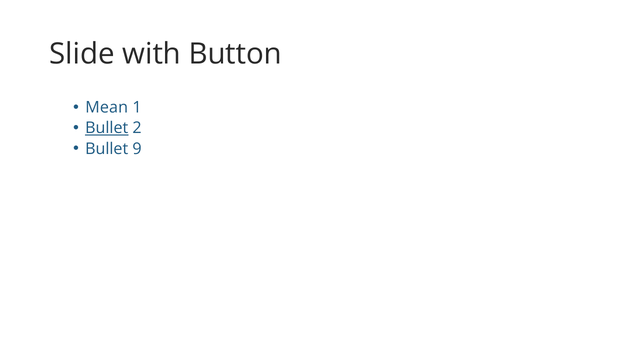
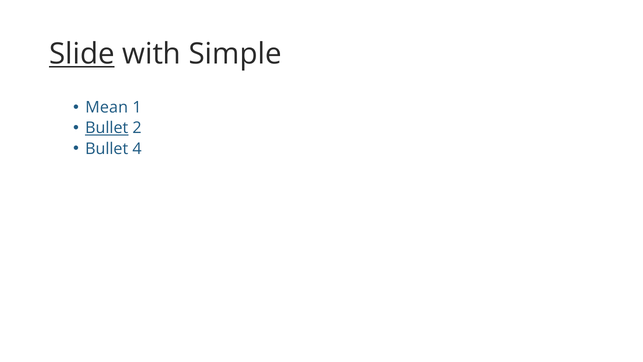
Slide underline: none -> present
Button: Button -> Simple
9: 9 -> 4
